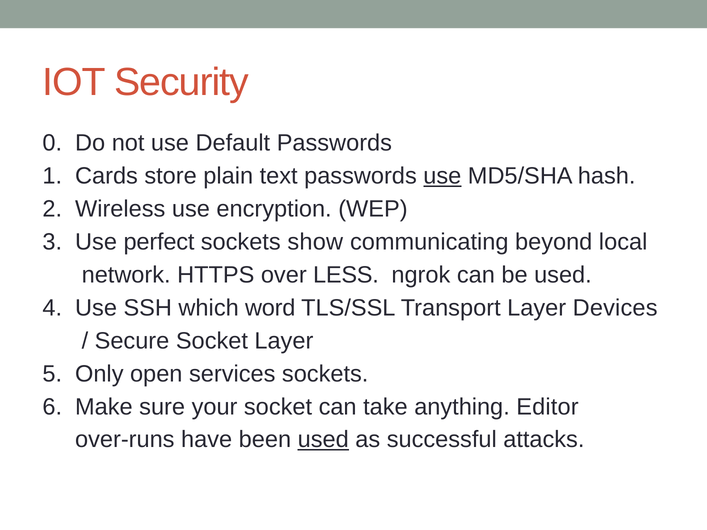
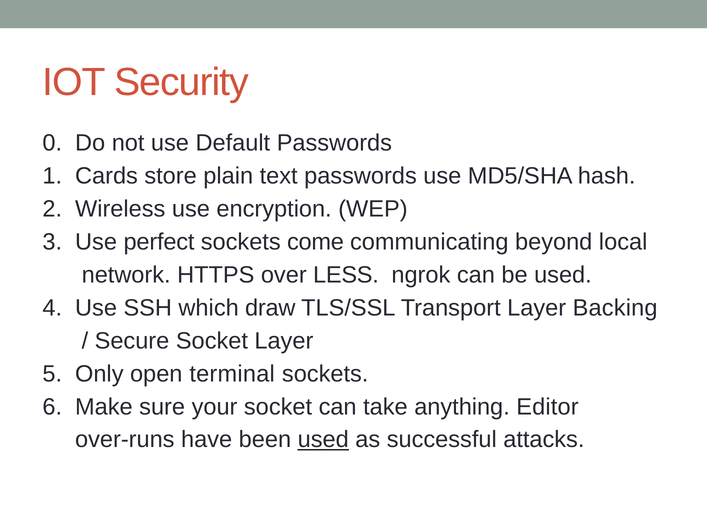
use at (442, 176) underline: present -> none
show: show -> come
word: word -> draw
Devices: Devices -> Backing
services: services -> terminal
